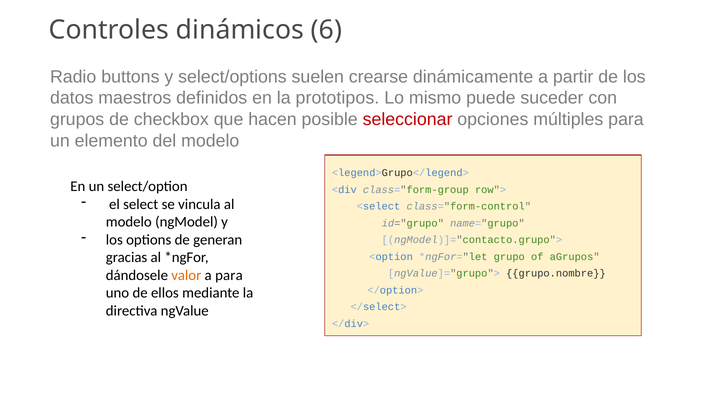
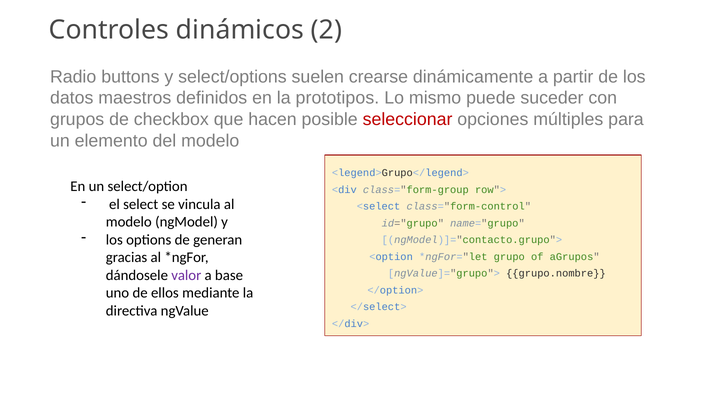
6: 6 -> 2
valor colour: orange -> purple
a para: para -> base
